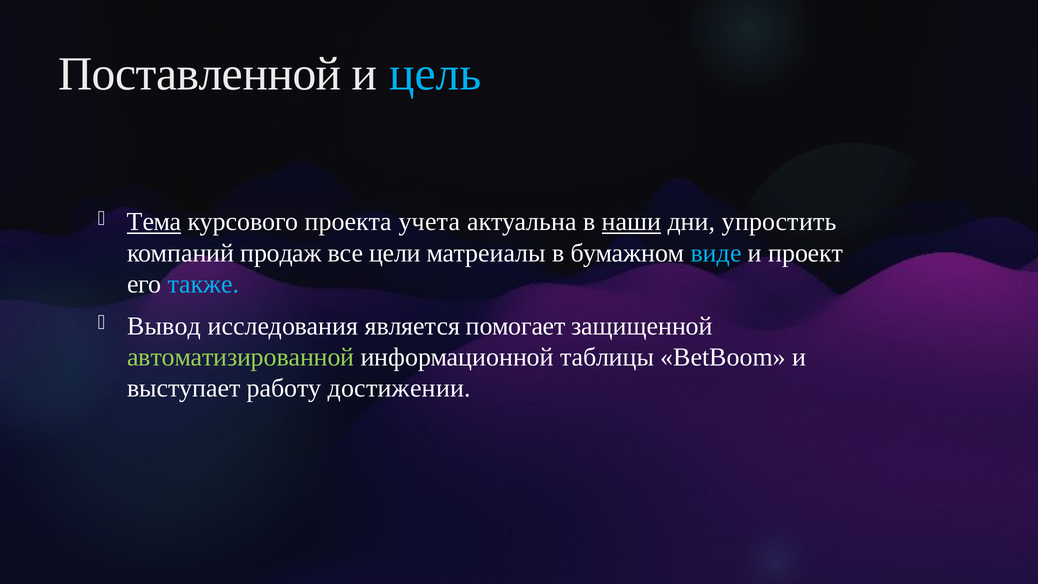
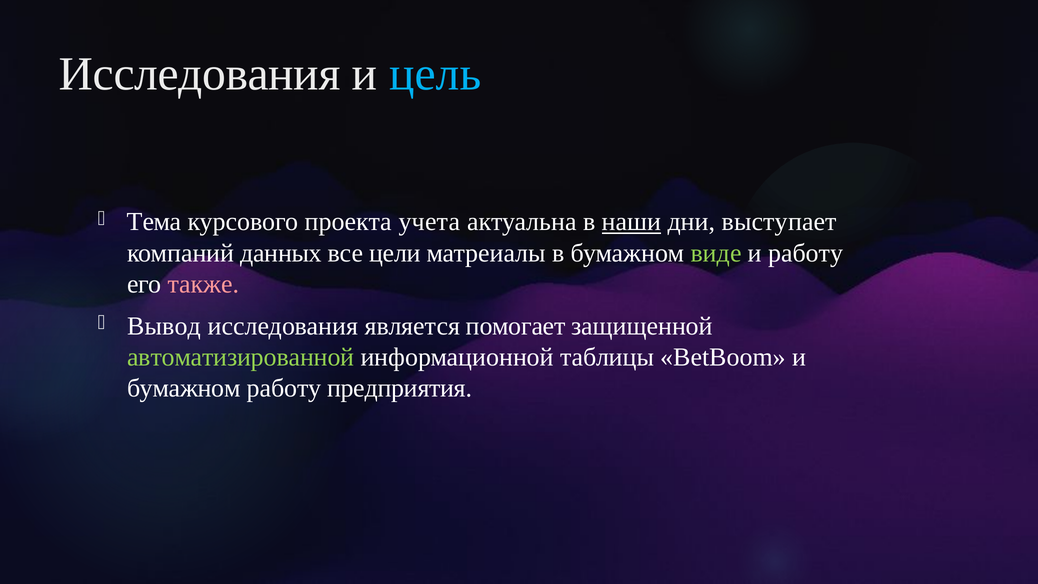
Поставленной at (200, 74): Поставленной -> Исследования
Тема underline: present -> none
упростить: упростить -> выступает
продаж: продаж -> данных
виде colour: light blue -> light green
и проект: проект -> работу
также colour: light blue -> pink
выступает at (184, 388): выступает -> бумажном
достижении: достижении -> предприятия
